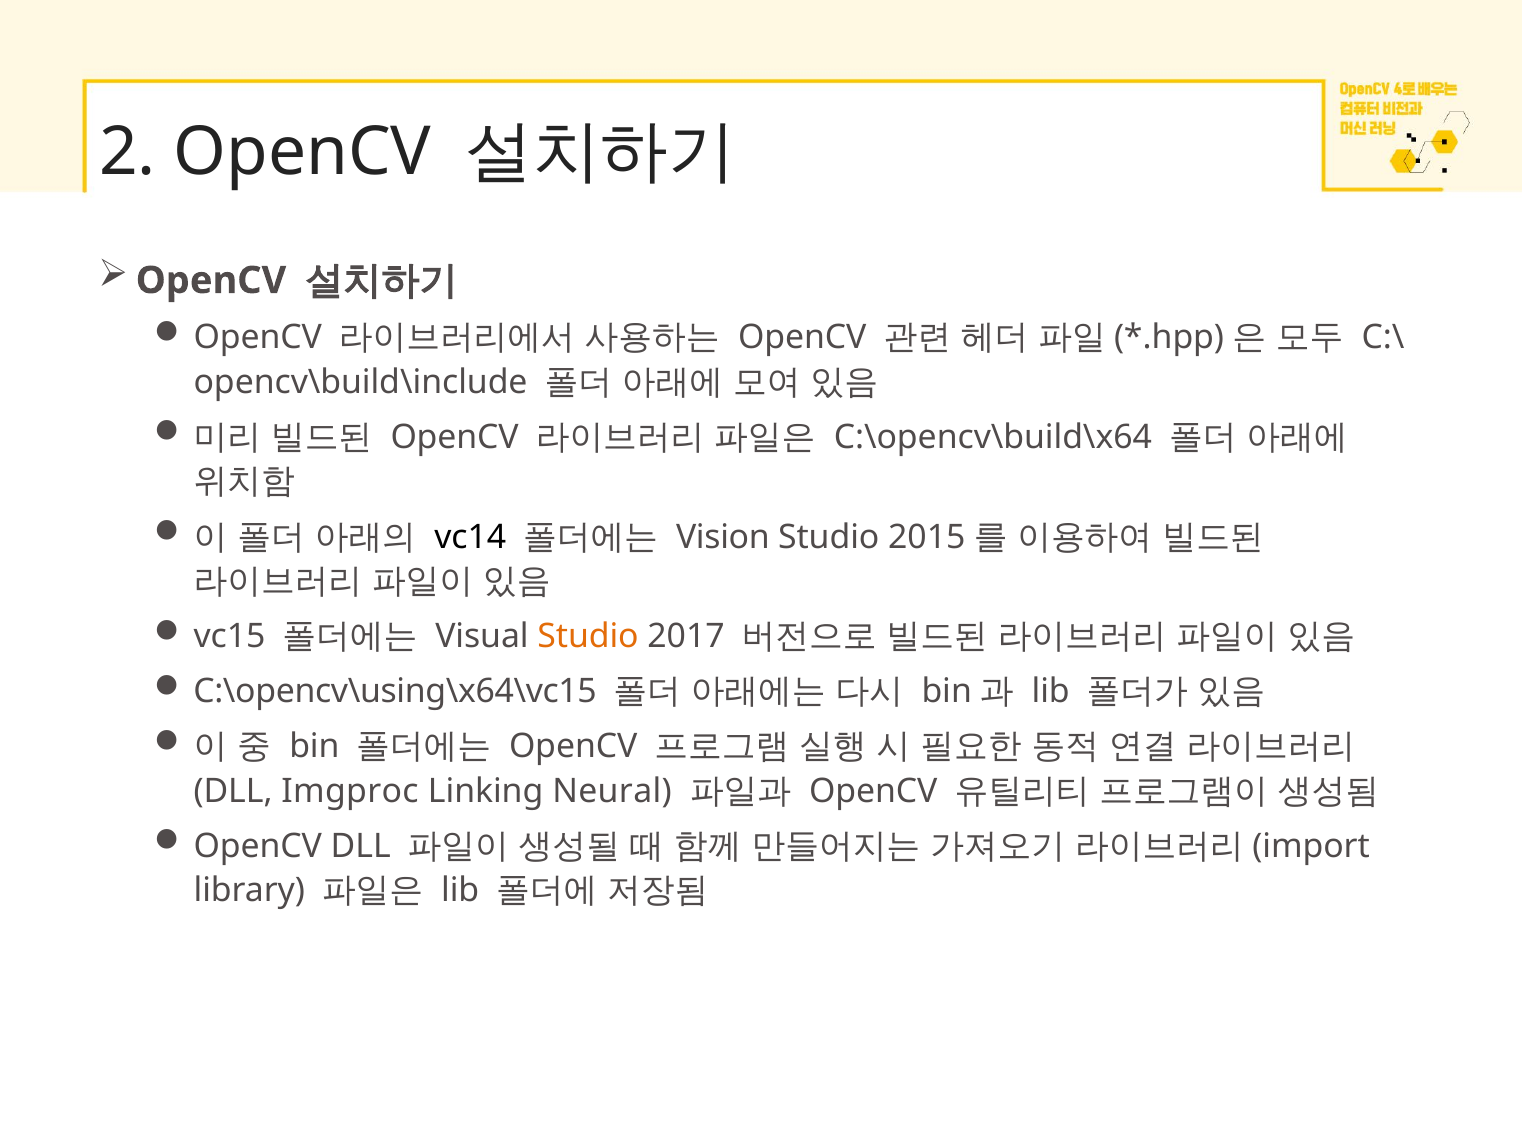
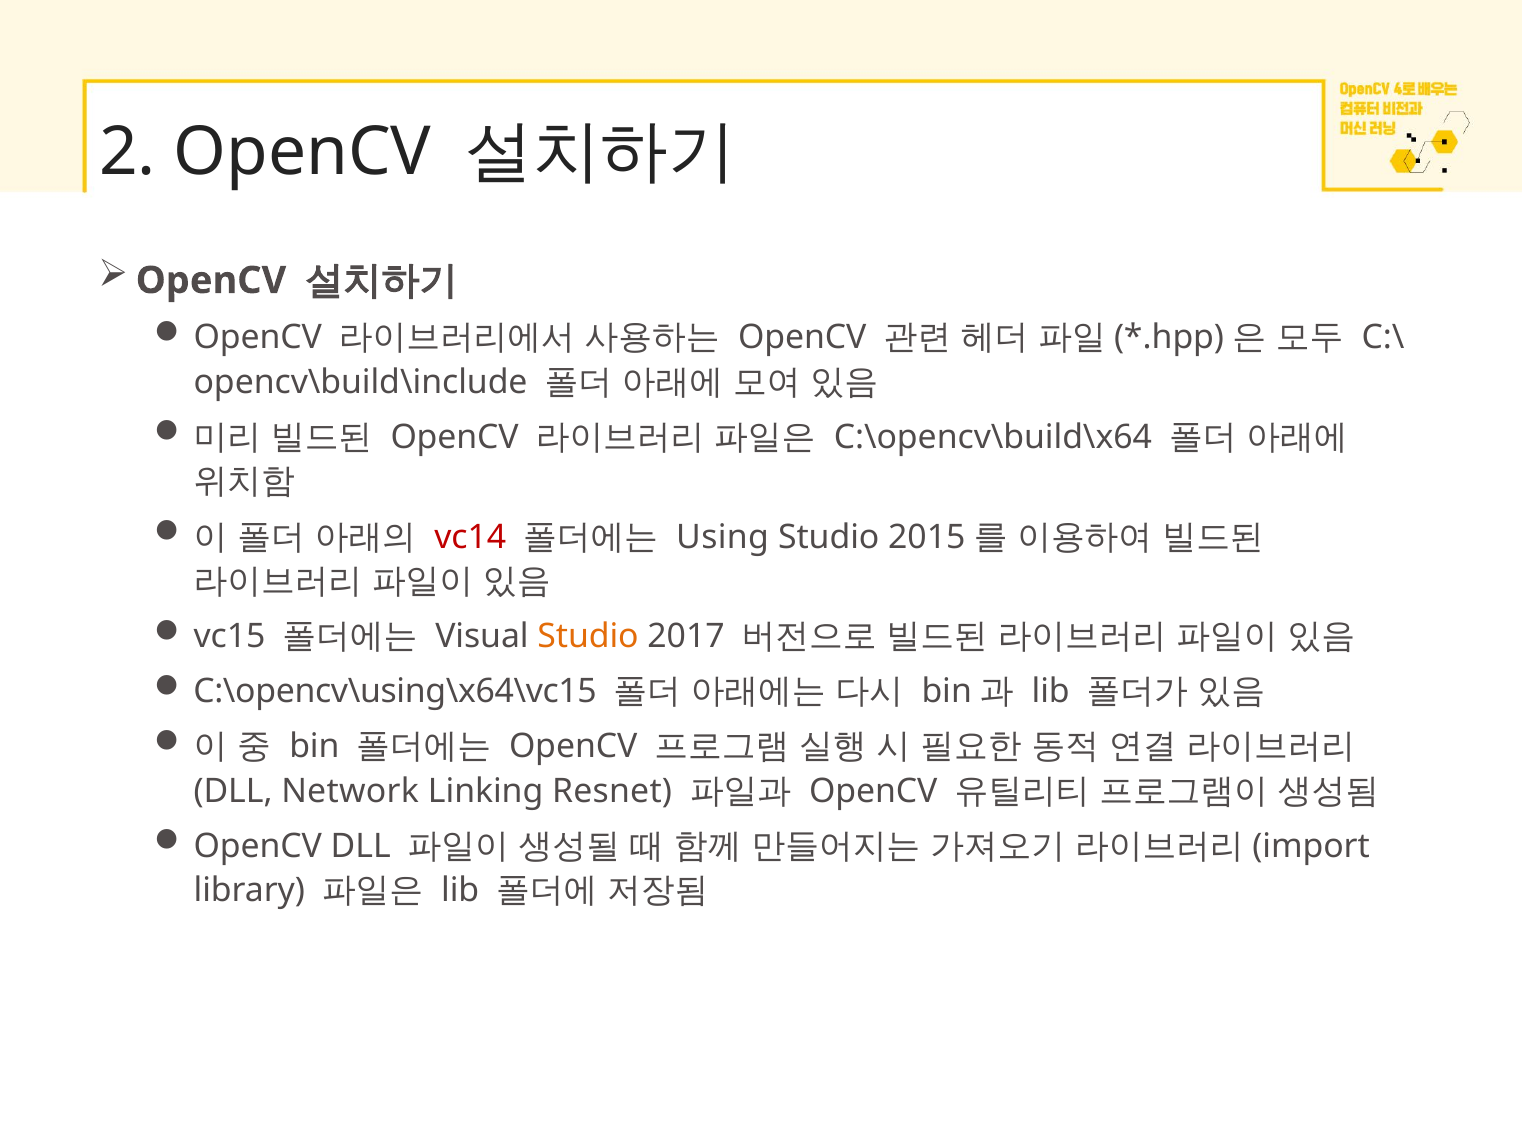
vc14 colour: black -> red
Vision: Vision -> Using
Imgproc: Imgproc -> Network
Neural: Neural -> Resnet
